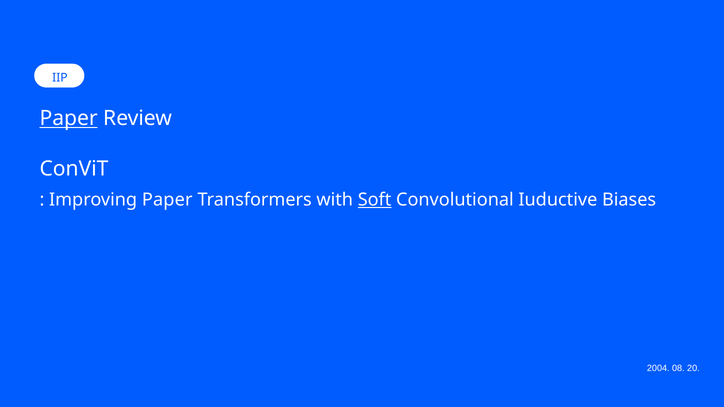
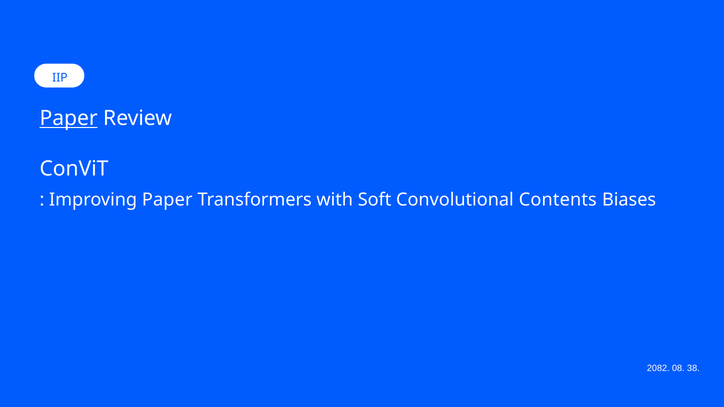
Soft underline: present -> none
Iuductive: Iuductive -> Contents
2004: 2004 -> 2082
20: 20 -> 38
